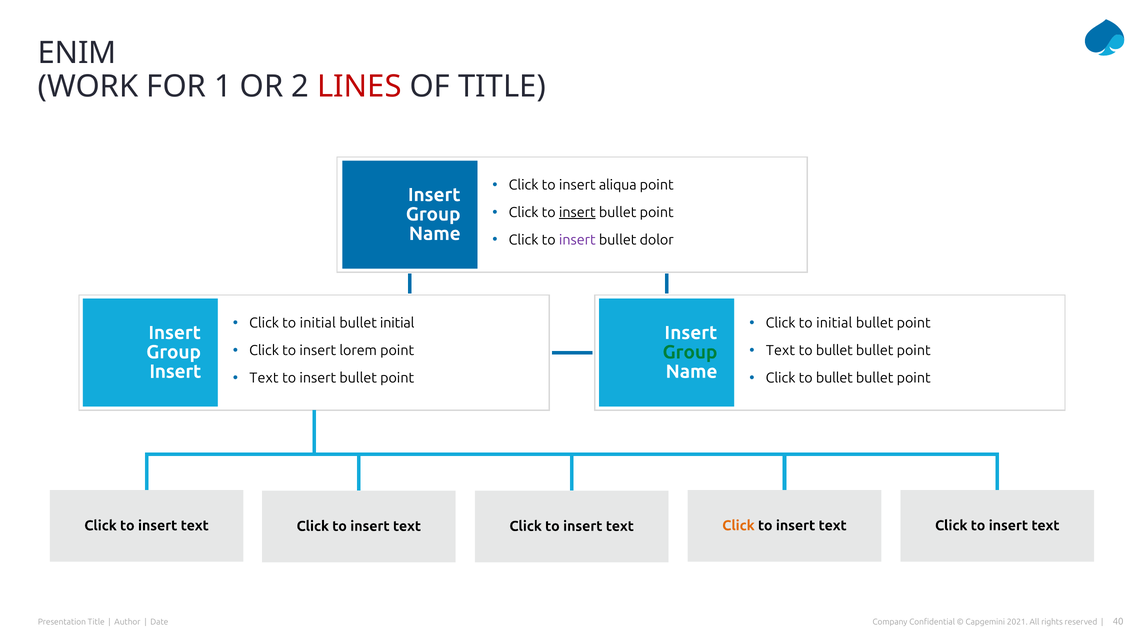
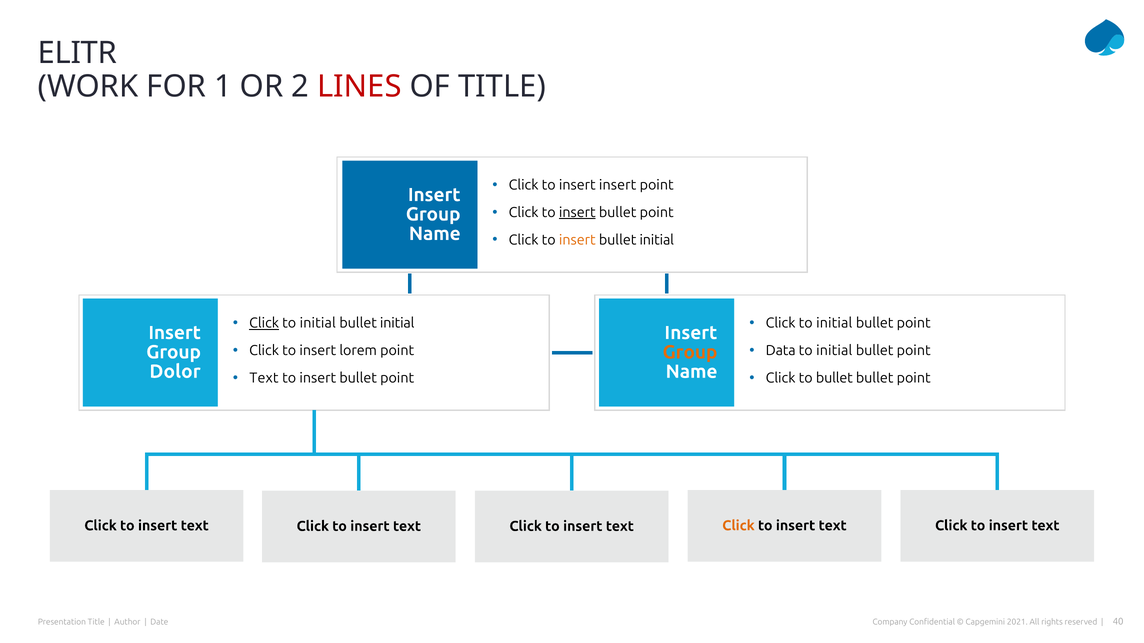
ENIM: ENIM -> ELITR
insert aliqua: aliqua -> insert
insert at (577, 240) colour: purple -> orange
dolor at (657, 240): dolor -> initial
Click at (264, 323) underline: none -> present
Group at (690, 352) colour: green -> orange
Text at (781, 351): Text -> Data
bullet at (834, 351): bullet -> initial
Insert at (175, 372): Insert -> Dolor
